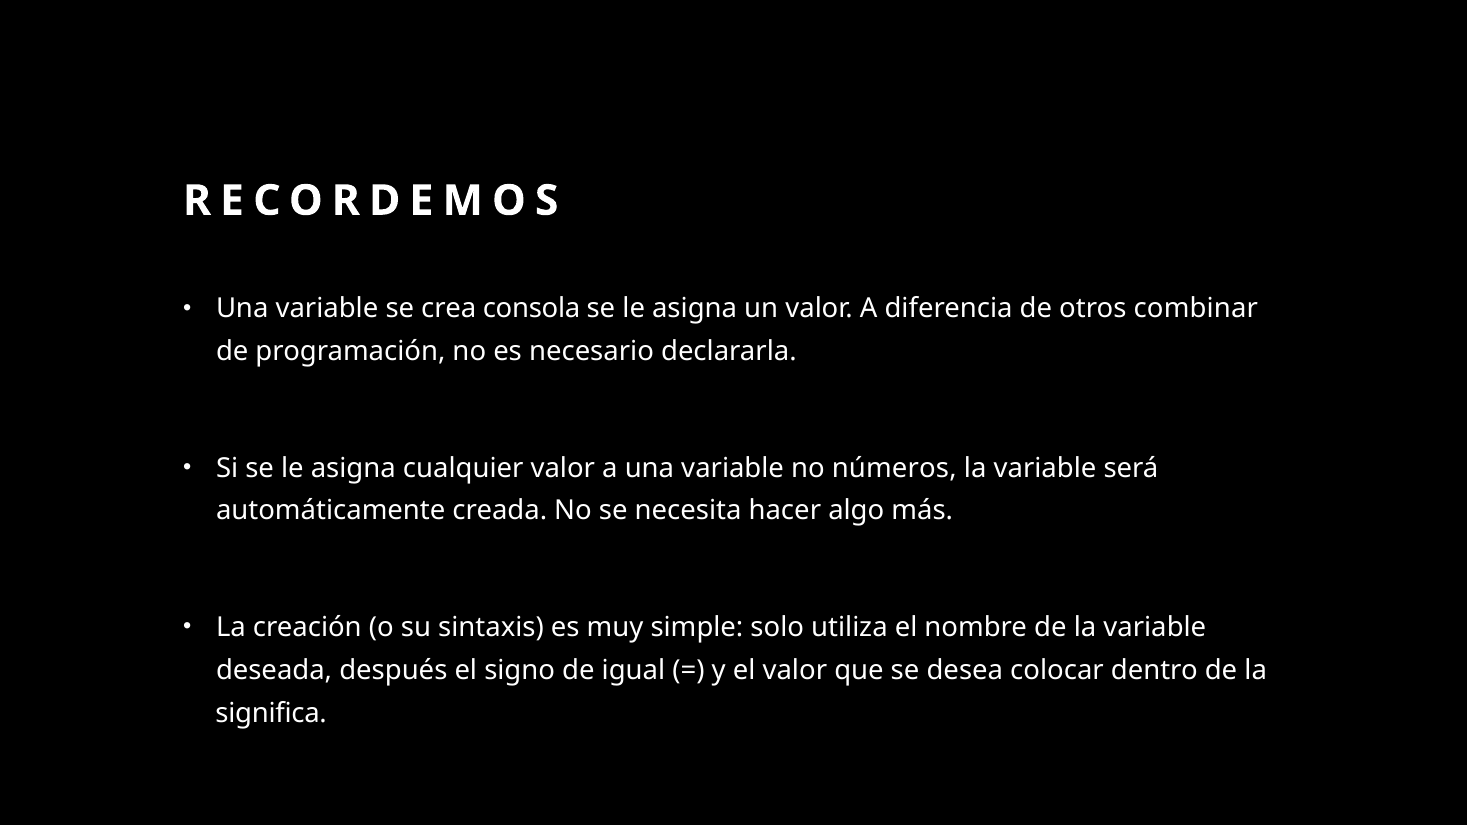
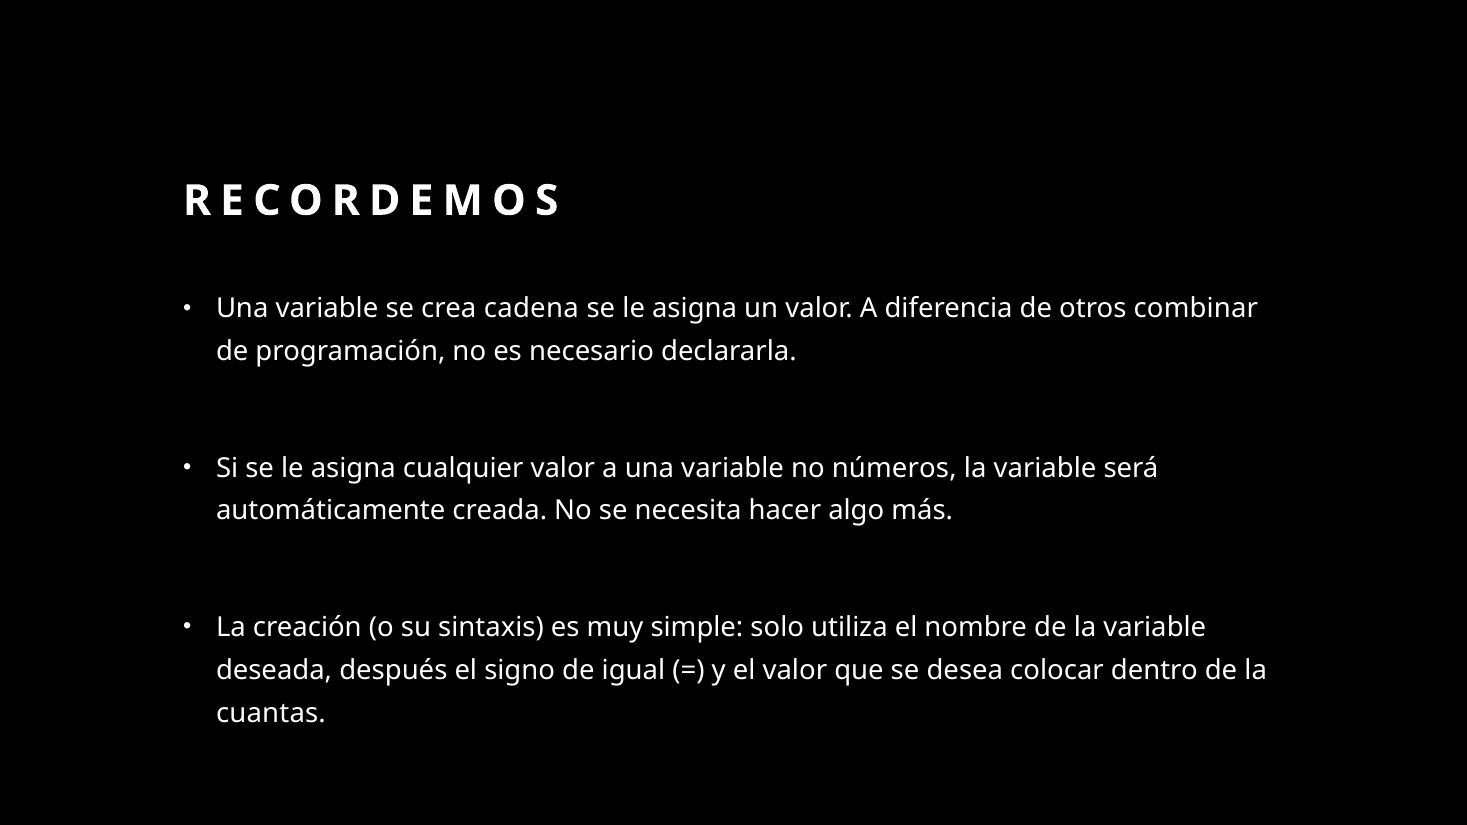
consola: consola -> cadena
significa: significa -> cuantas
